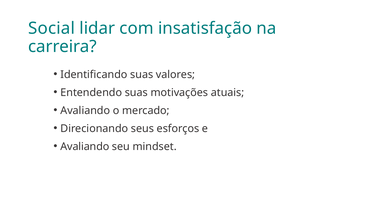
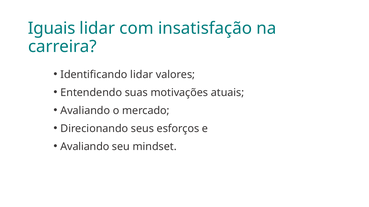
Social: Social -> Iguais
Identificando suas: suas -> lidar
